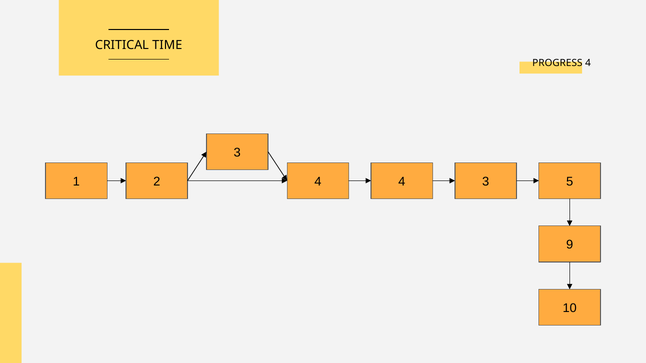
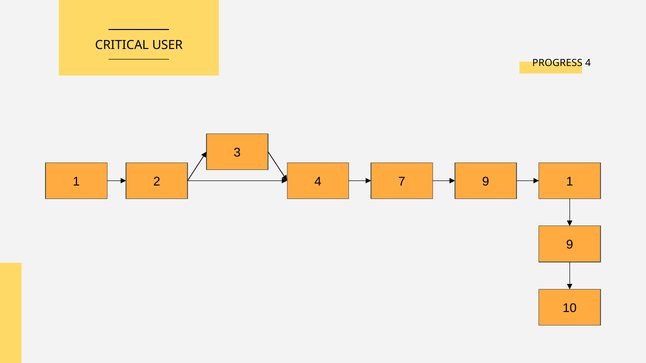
TIME: TIME -> USER
1 4: 4 -> 7
3 at (486, 182): 3 -> 9
2 5: 5 -> 1
